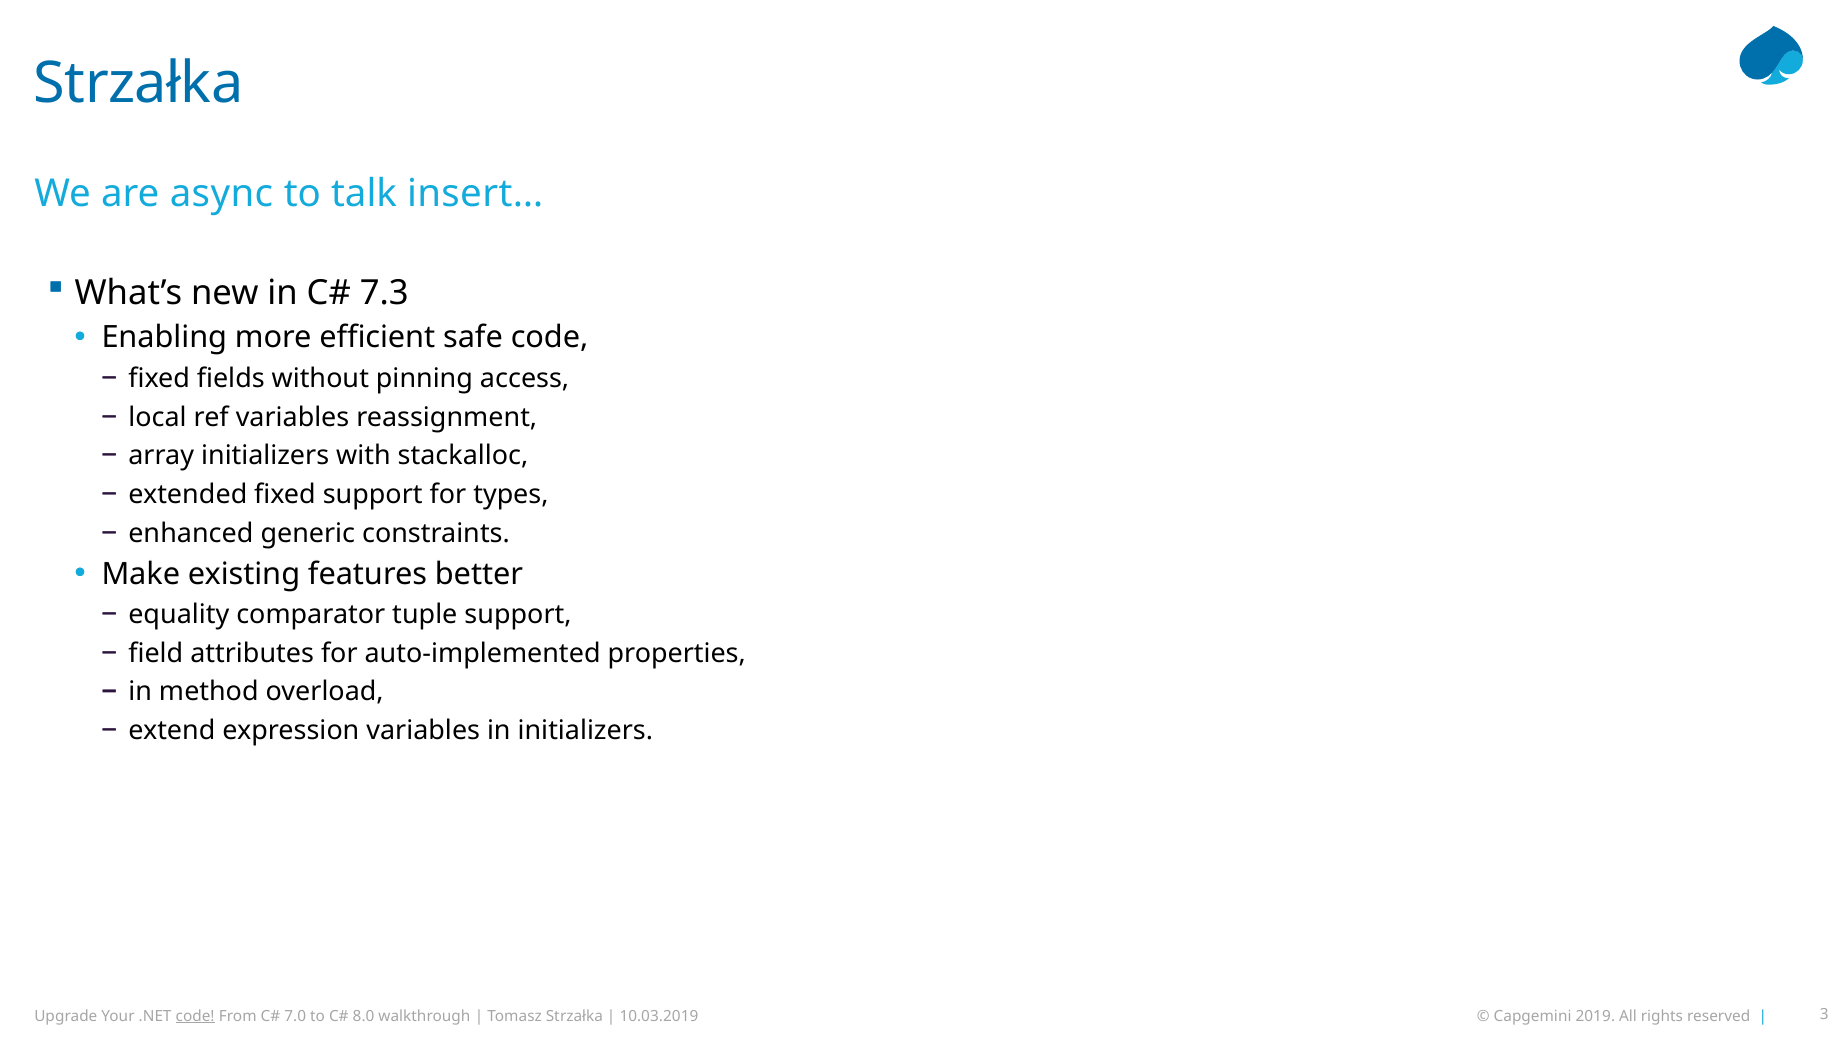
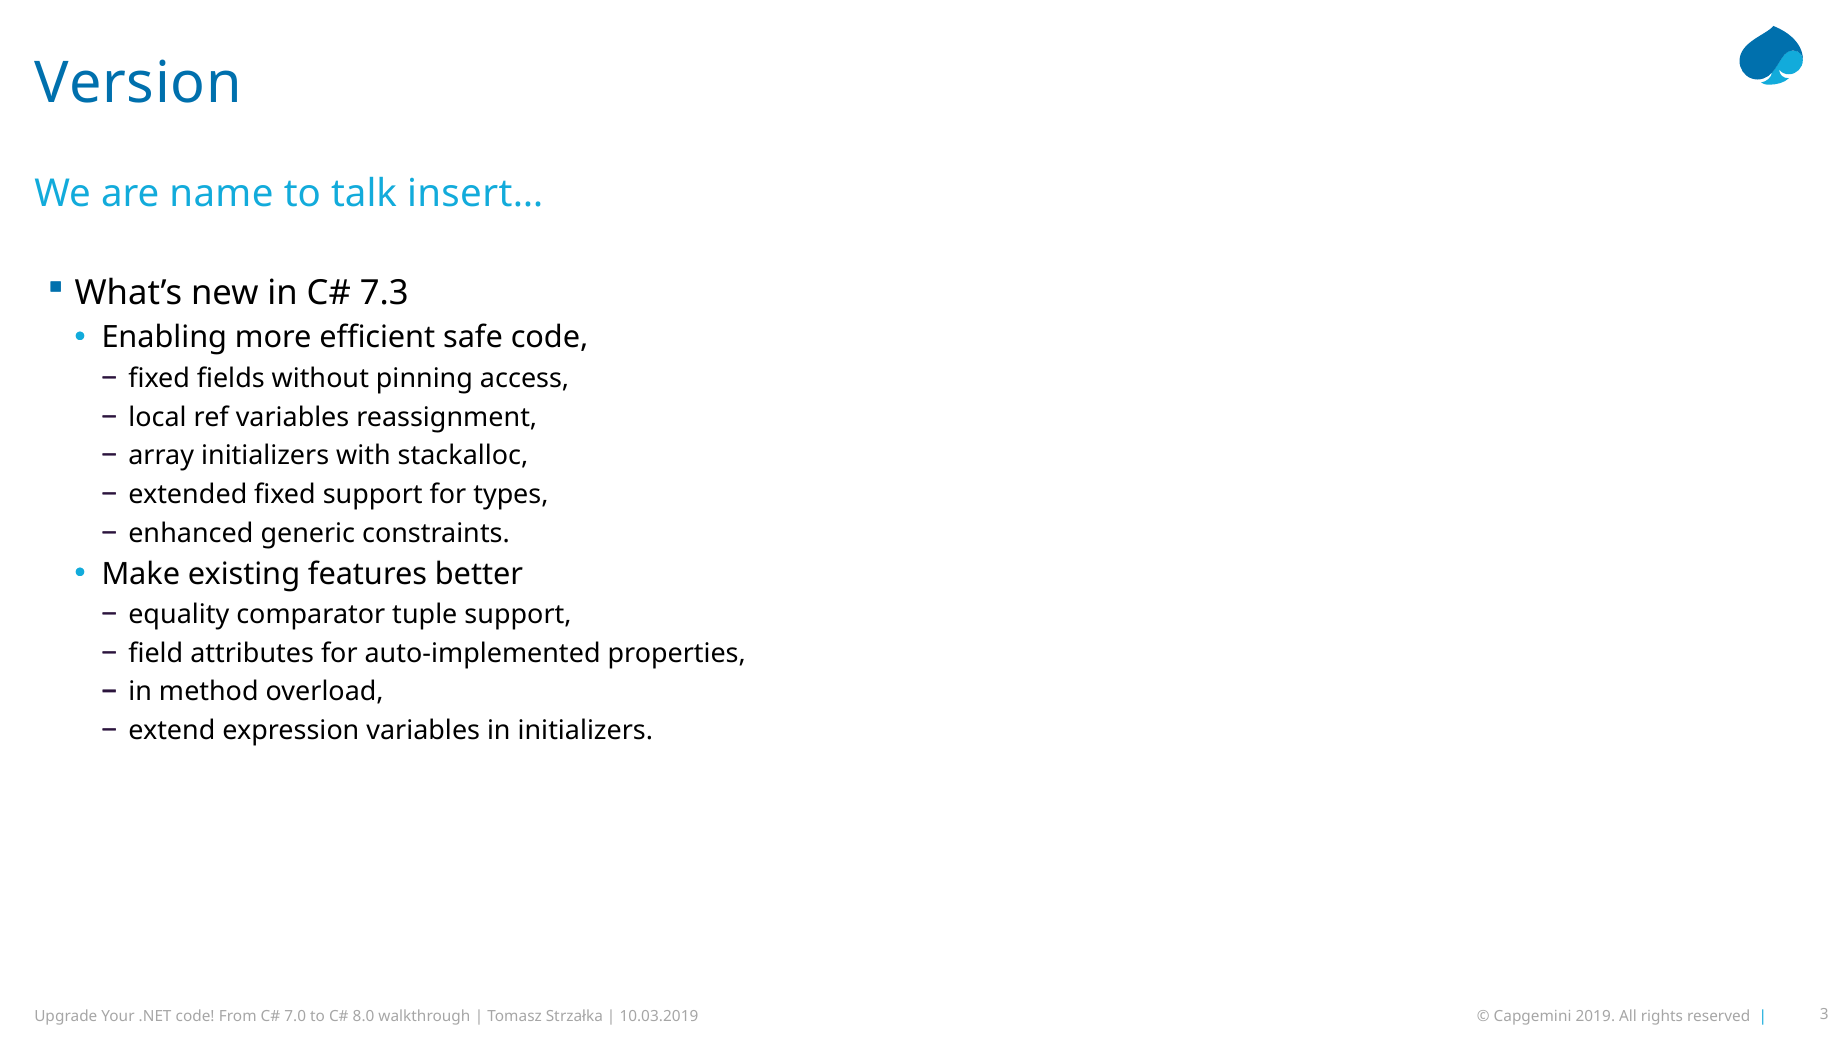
Strzałka at (139, 83): Strzałka -> Version
async: async -> name
code at (195, 1016) underline: present -> none
